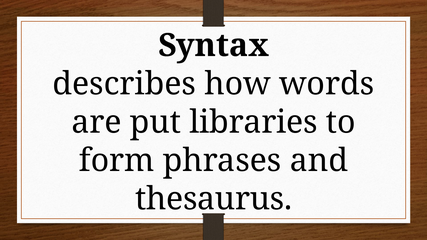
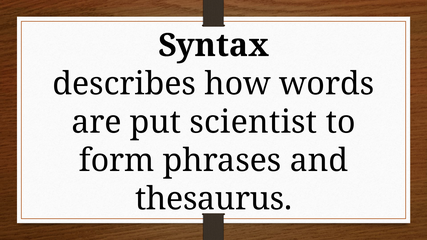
libraries: libraries -> scientist
